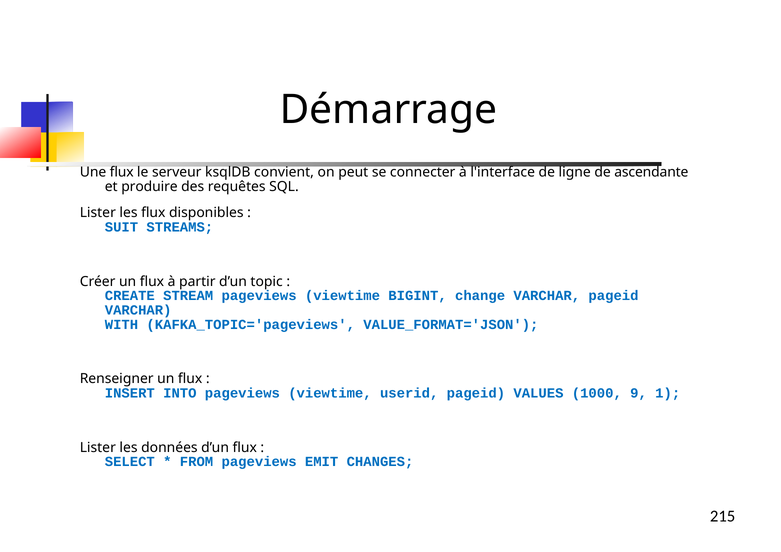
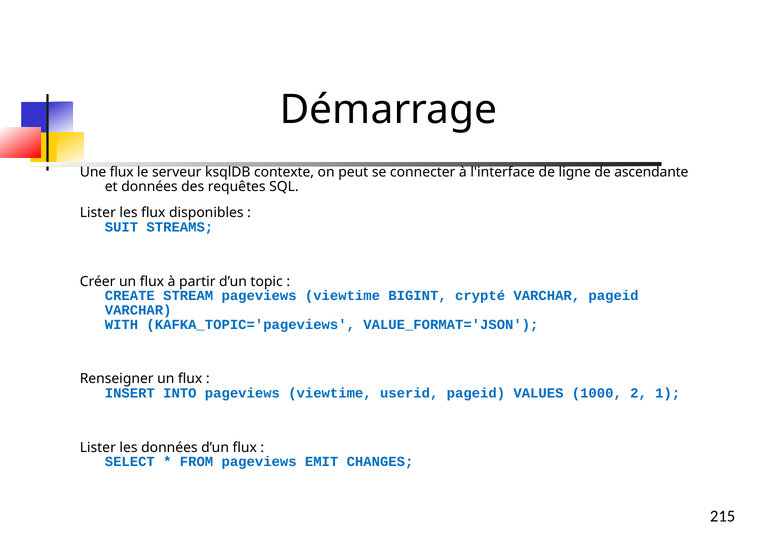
convient: convient -> contexte
et produire: produire -> données
change: change -> crypté
9: 9 -> 2
